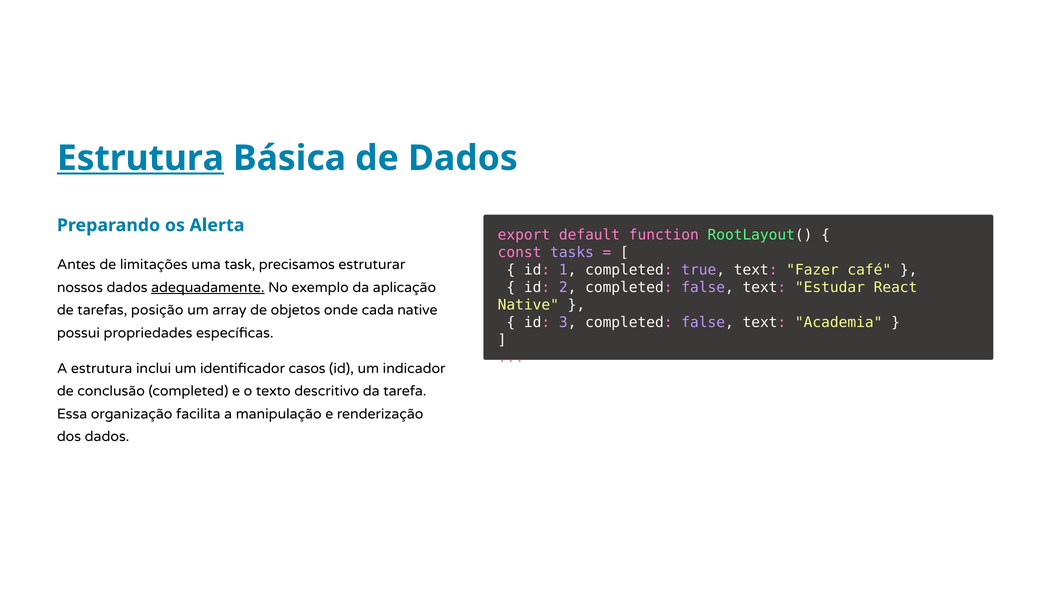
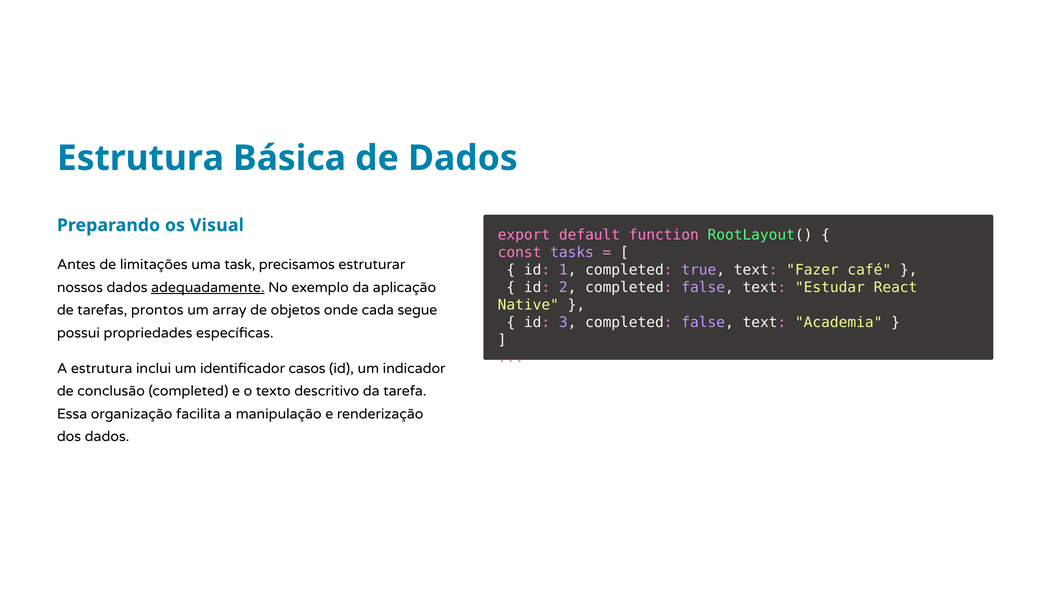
Estrutura at (140, 158) underline: present -> none
Alerta: Alerta -> Visual
posição: posição -> prontos
cada native: native -> segue
